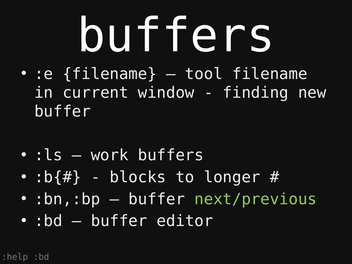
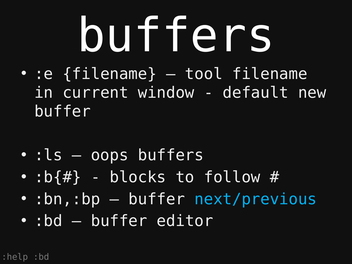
finding: finding -> default
work: work -> oops
longer: longer -> follow
next/previous colour: light green -> light blue
